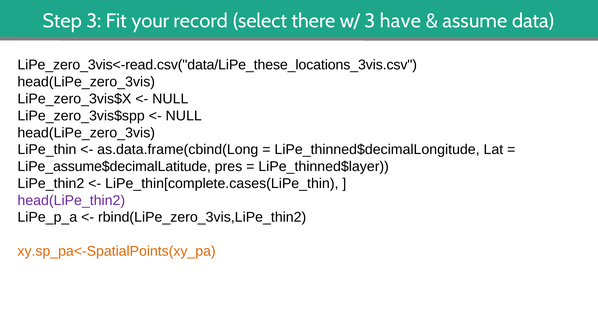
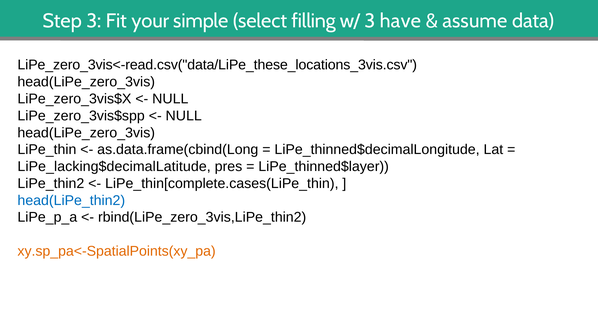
record: record -> simple
there: there -> filling
LiPe_assume$decimalLatitude: LiPe_assume$decimalLatitude -> LiPe_lacking$decimalLatitude
head(LiPe_thin2 colour: purple -> blue
